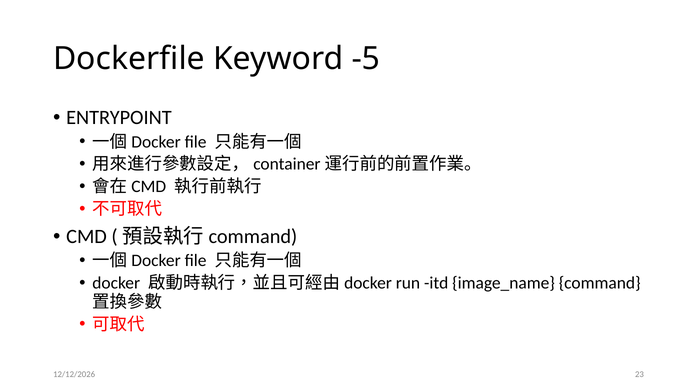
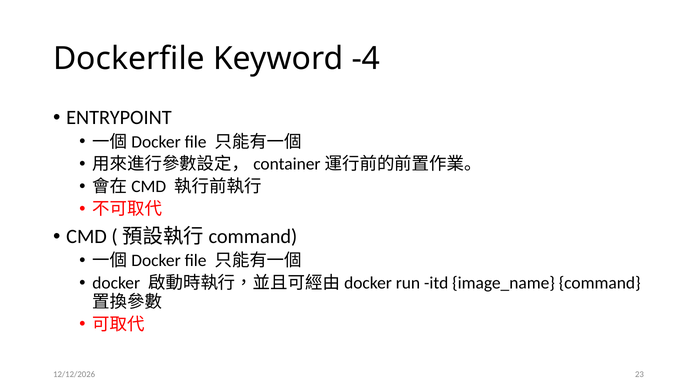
-5: -5 -> -4
